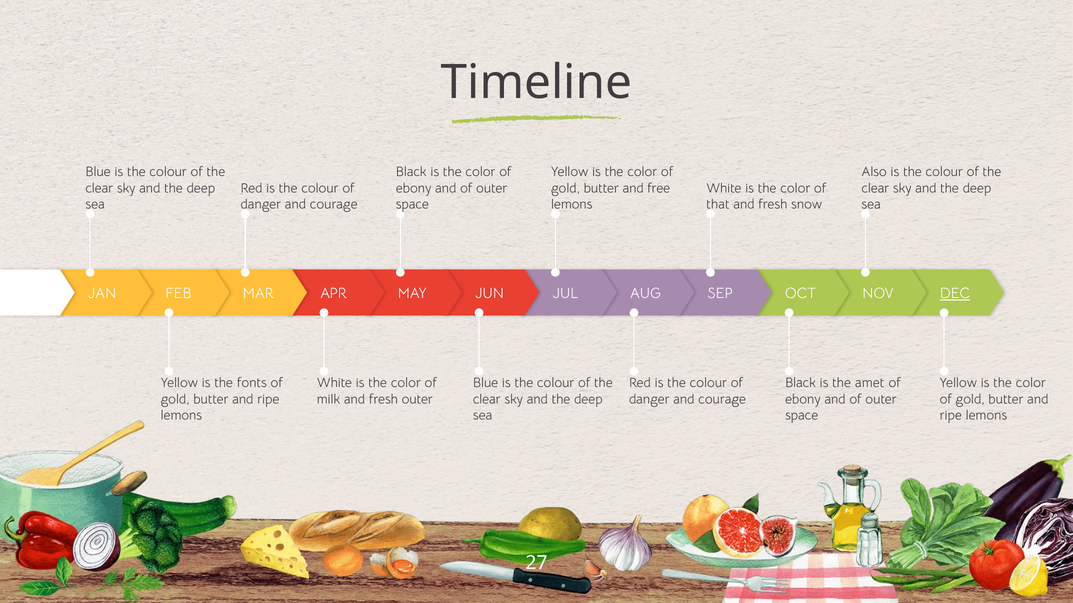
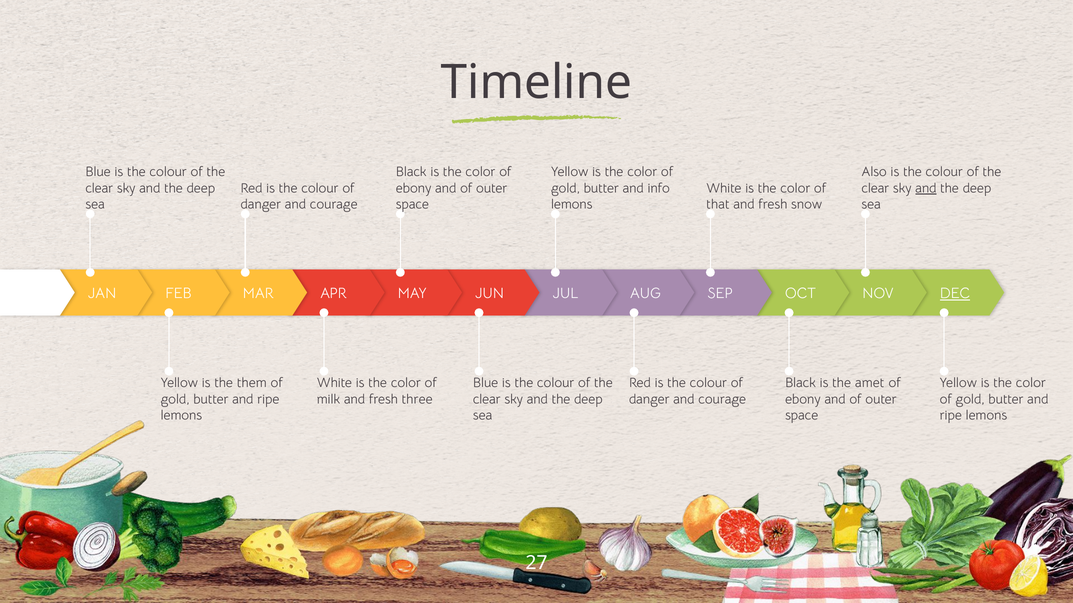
free: free -> info
and at (926, 188) underline: none -> present
fonts: fonts -> them
fresh outer: outer -> three
